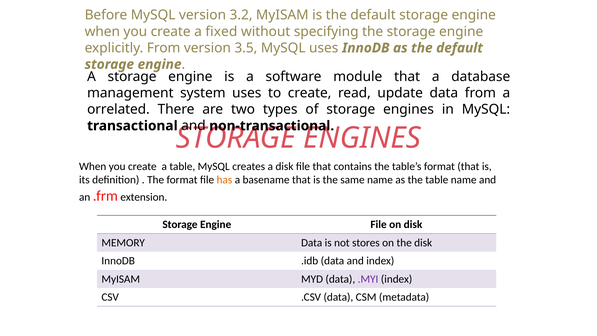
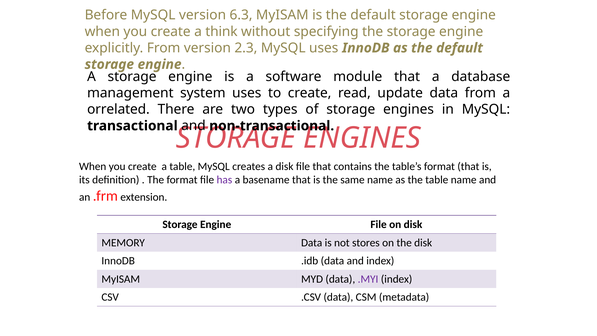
3.2: 3.2 -> 6.3
fixed: fixed -> think
3.5: 3.5 -> 2.3
has colour: orange -> purple
